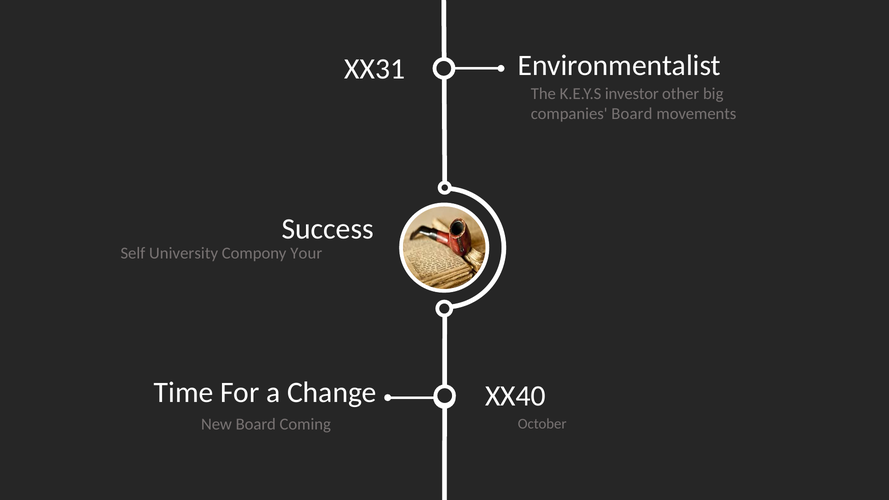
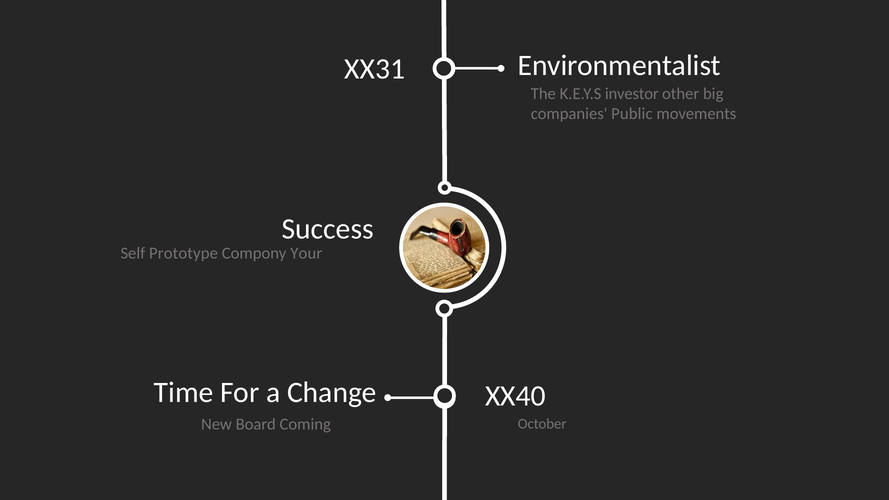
companies Board: Board -> Public
University: University -> Prototype
